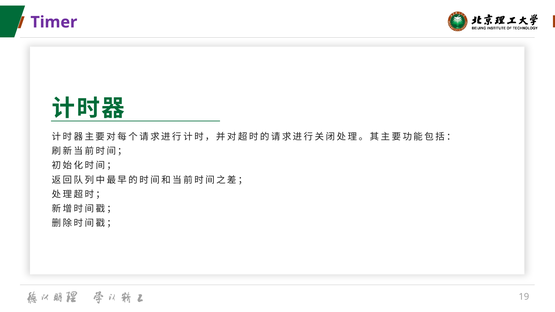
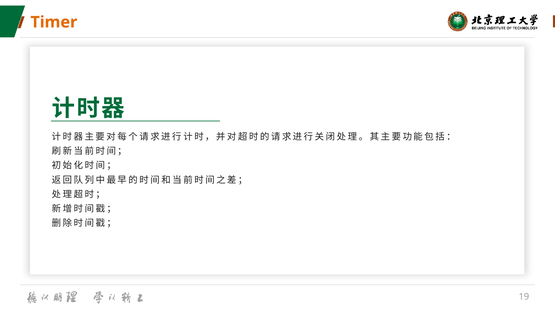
Timer colour: purple -> orange
